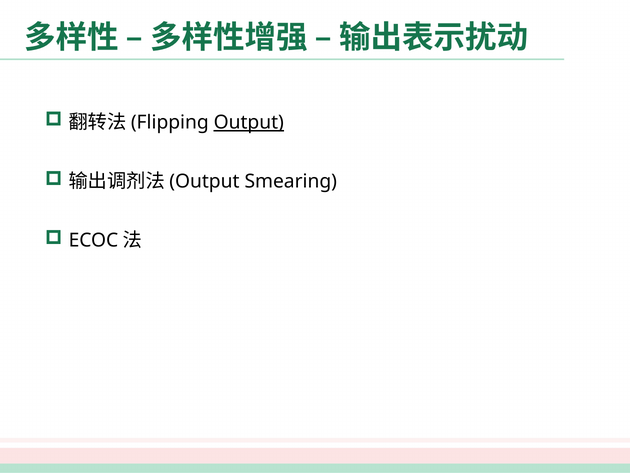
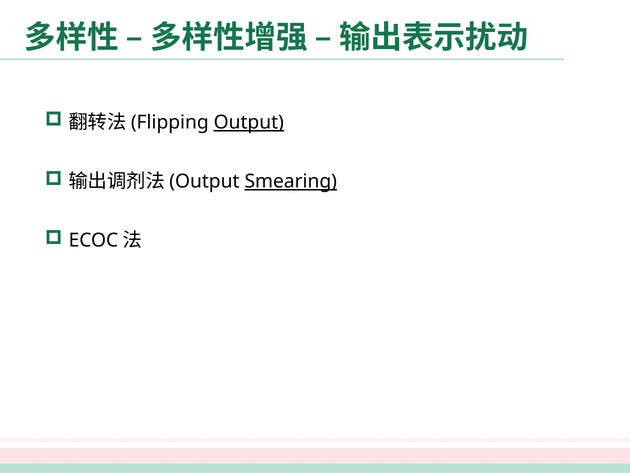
Smearing underline: none -> present
